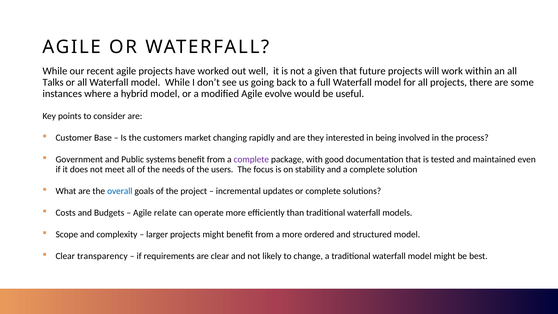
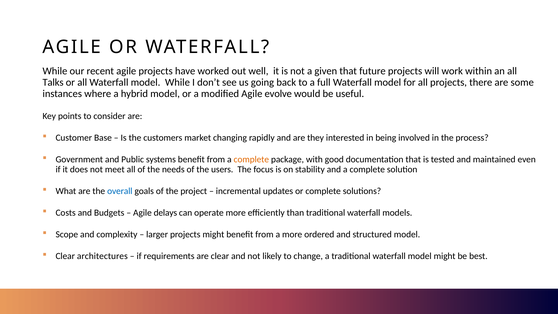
complete at (251, 159) colour: purple -> orange
relate: relate -> delays
transparency: transparency -> architectures
